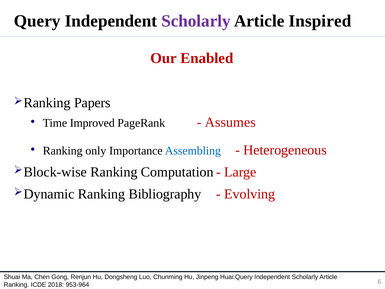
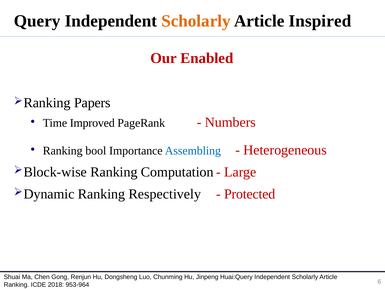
Scholarly at (196, 21) colour: purple -> orange
Assumes: Assumes -> Numbers
only: only -> bool
Bibliography: Bibliography -> Respectively
Evolving: Evolving -> Protected
